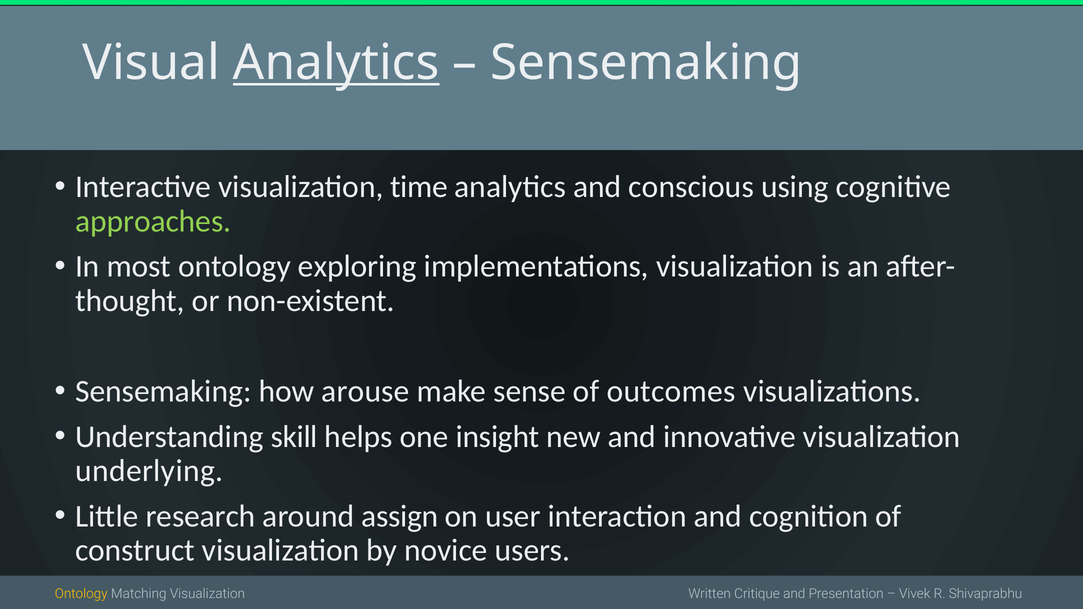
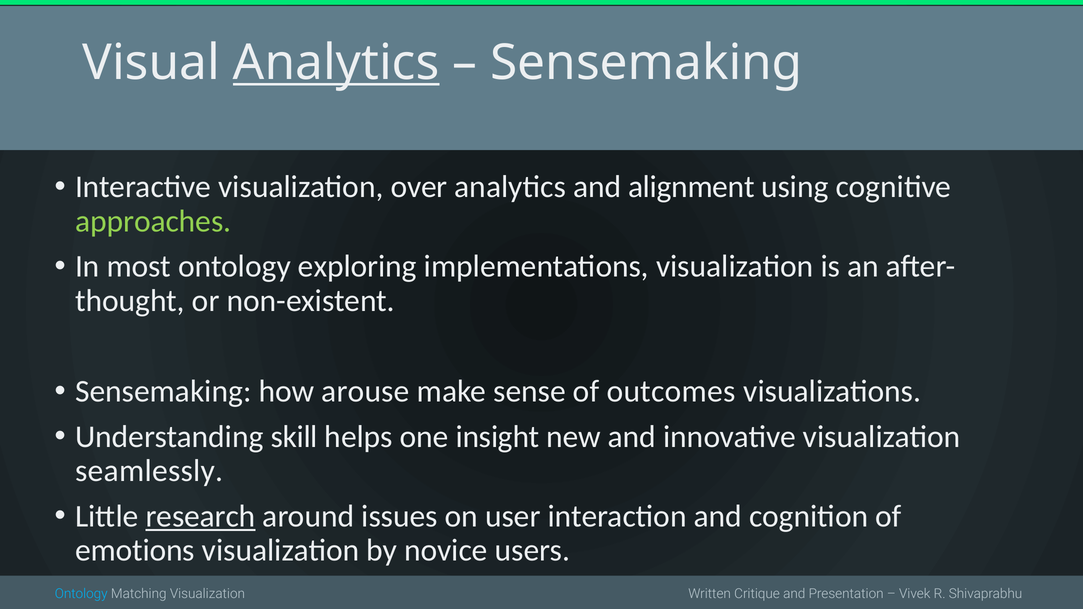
time: time -> over
conscious: conscious -> alignment
underlying: underlying -> seamlessly
research underline: none -> present
assign: assign -> issues
construct: construct -> emotions
Ontology at (81, 594) colour: yellow -> light blue
